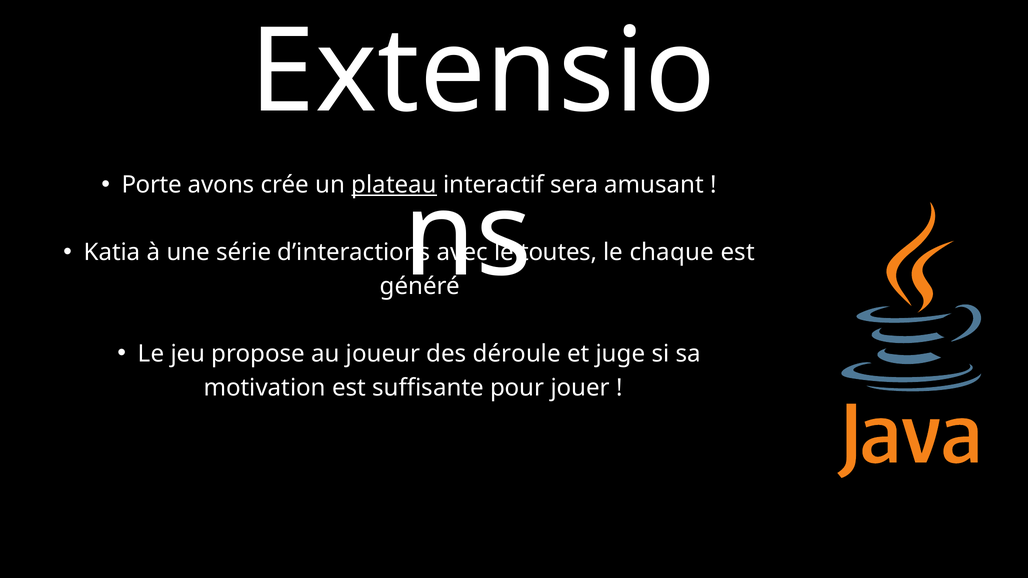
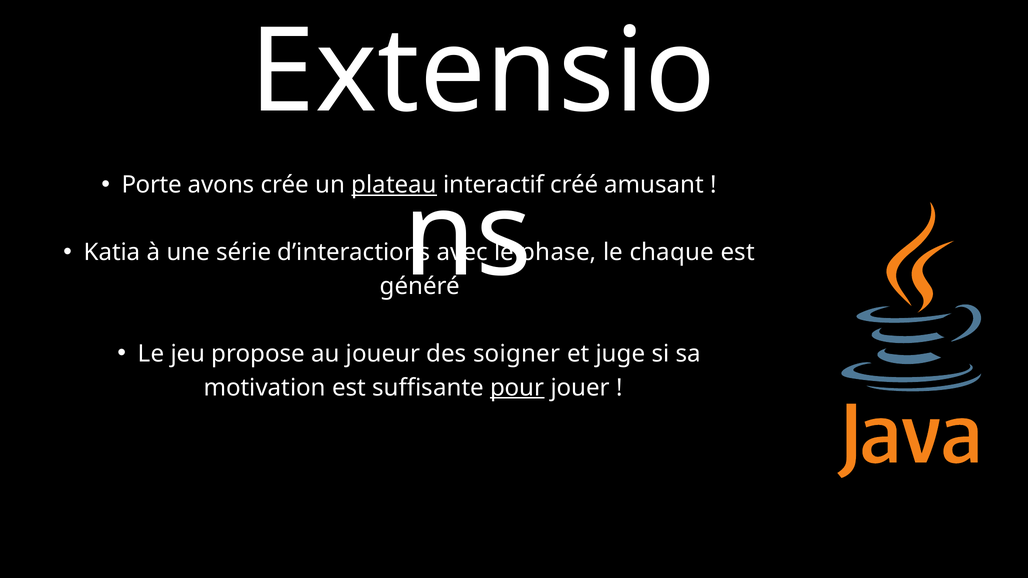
sera: sera -> créé
toutes: toutes -> phase
déroule: déroule -> soigner
pour underline: none -> present
